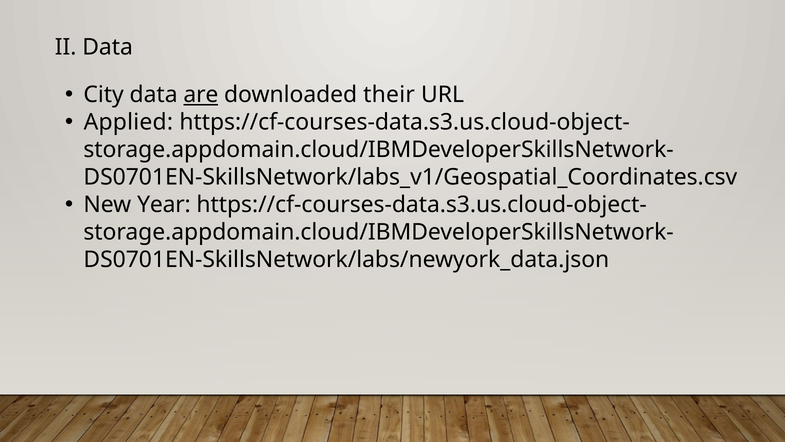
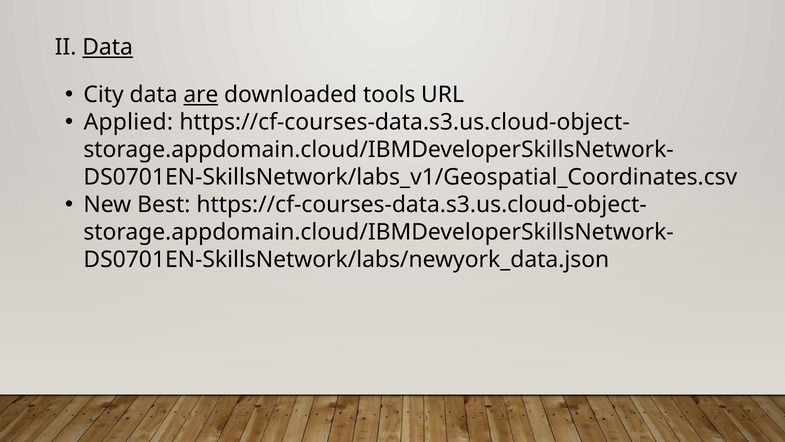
Data at (108, 47) underline: none -> present
their: their -> tools
Year: Year -> Best
